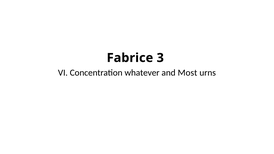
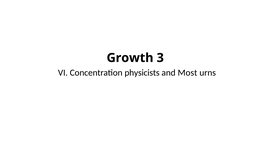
Fabrice: Fabrice -> Growth
whatever: whatever -> physicists
